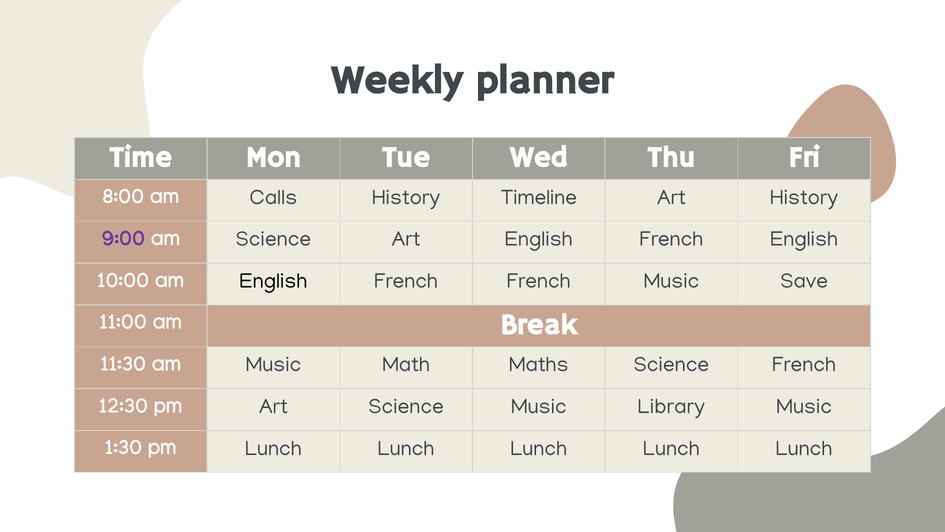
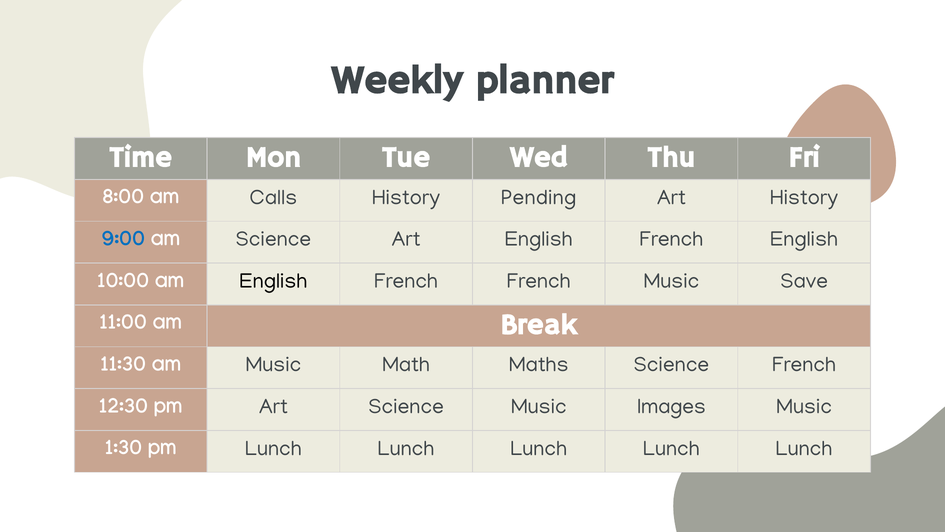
Timeline: Timeline -> Pending
9:00 colour: purple -> blue
Library: Library -> Images
